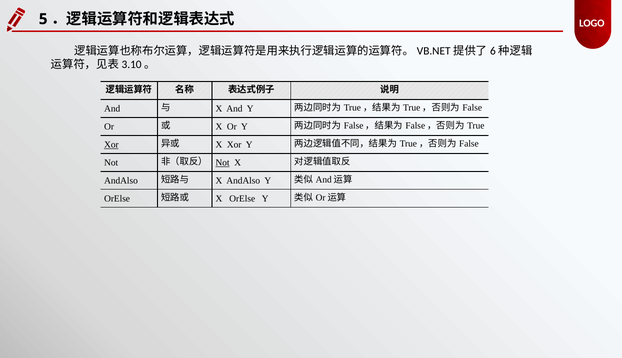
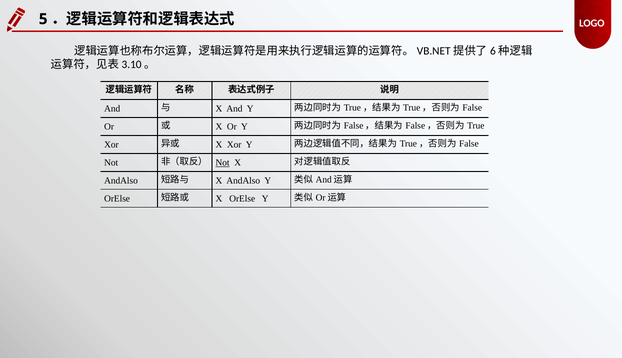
Xor at (111, 145) underline: present -> none
